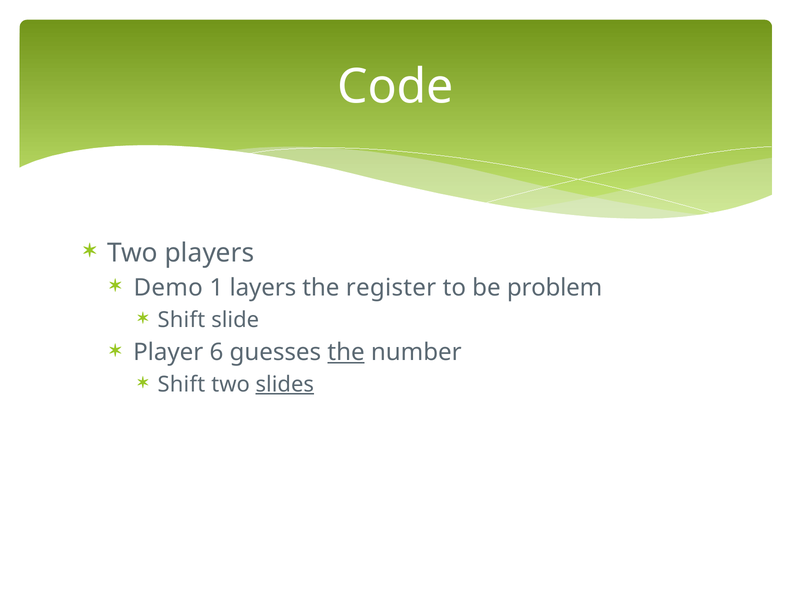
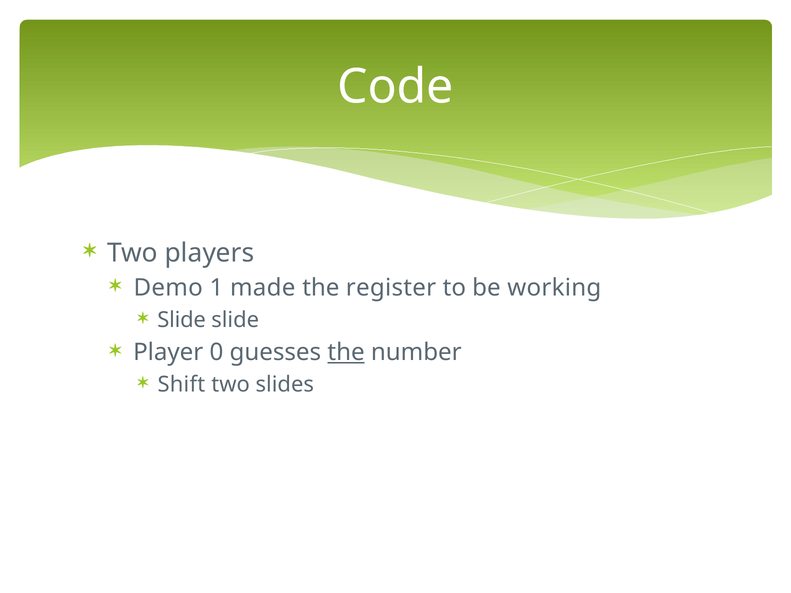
layers: layers -> made
problem: problem -> working
Shift at (181, 320): Shift -> Slide
6: 6 -> 0
slides underline: present -> none
